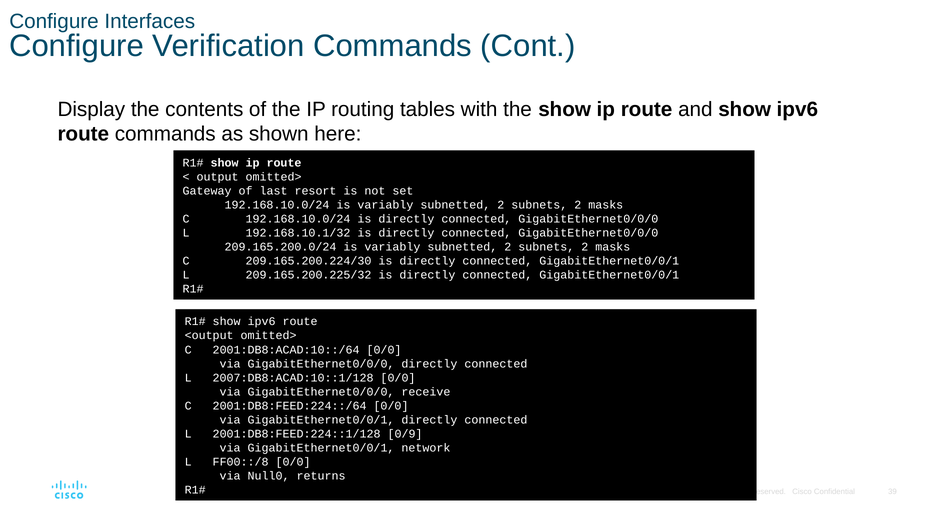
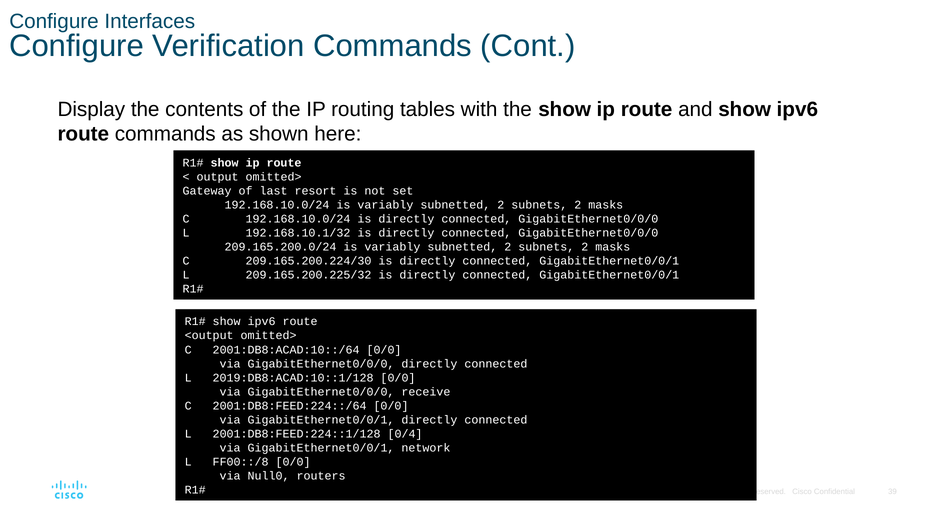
2007:DB8:ACAD:10::1/128: 2007:DB8:ACAD:10::1/128 -> 2019:DB8:ACAD:10::1/128
0/9: 0/9 -> 0/4
returns: returns -> routers
